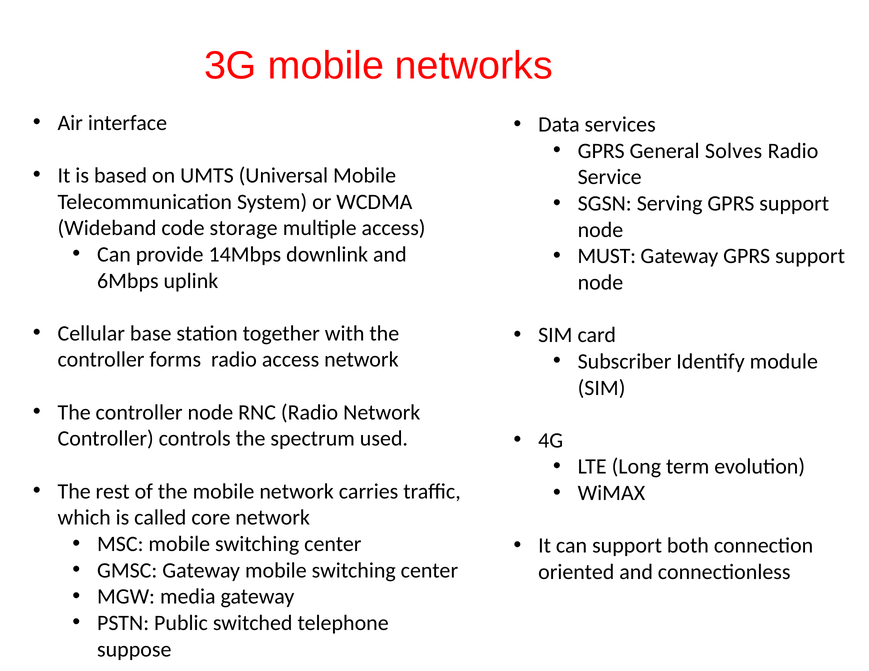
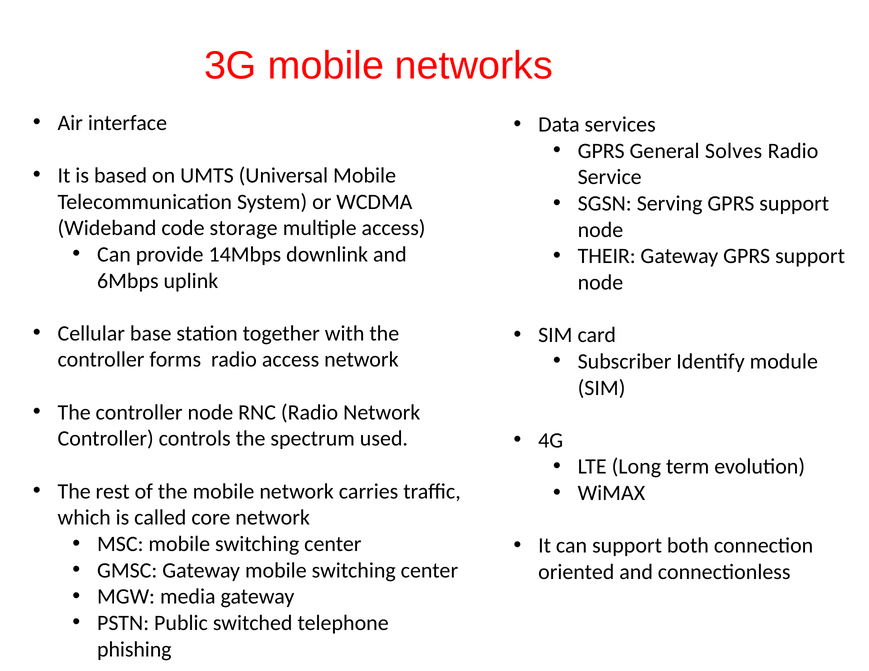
MUST: MUST -> THEIR
suppose: suppose -> phishing
